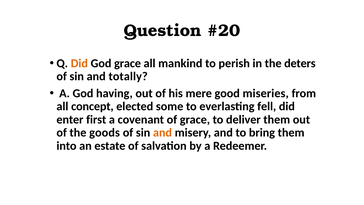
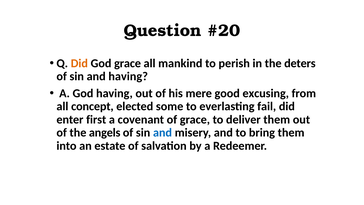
and totally: totally -> having
miseries: miseries -> excusing
fell: fell -> fail
goods: goods -> angels
and at (163, 133) colour: orange -> blue
